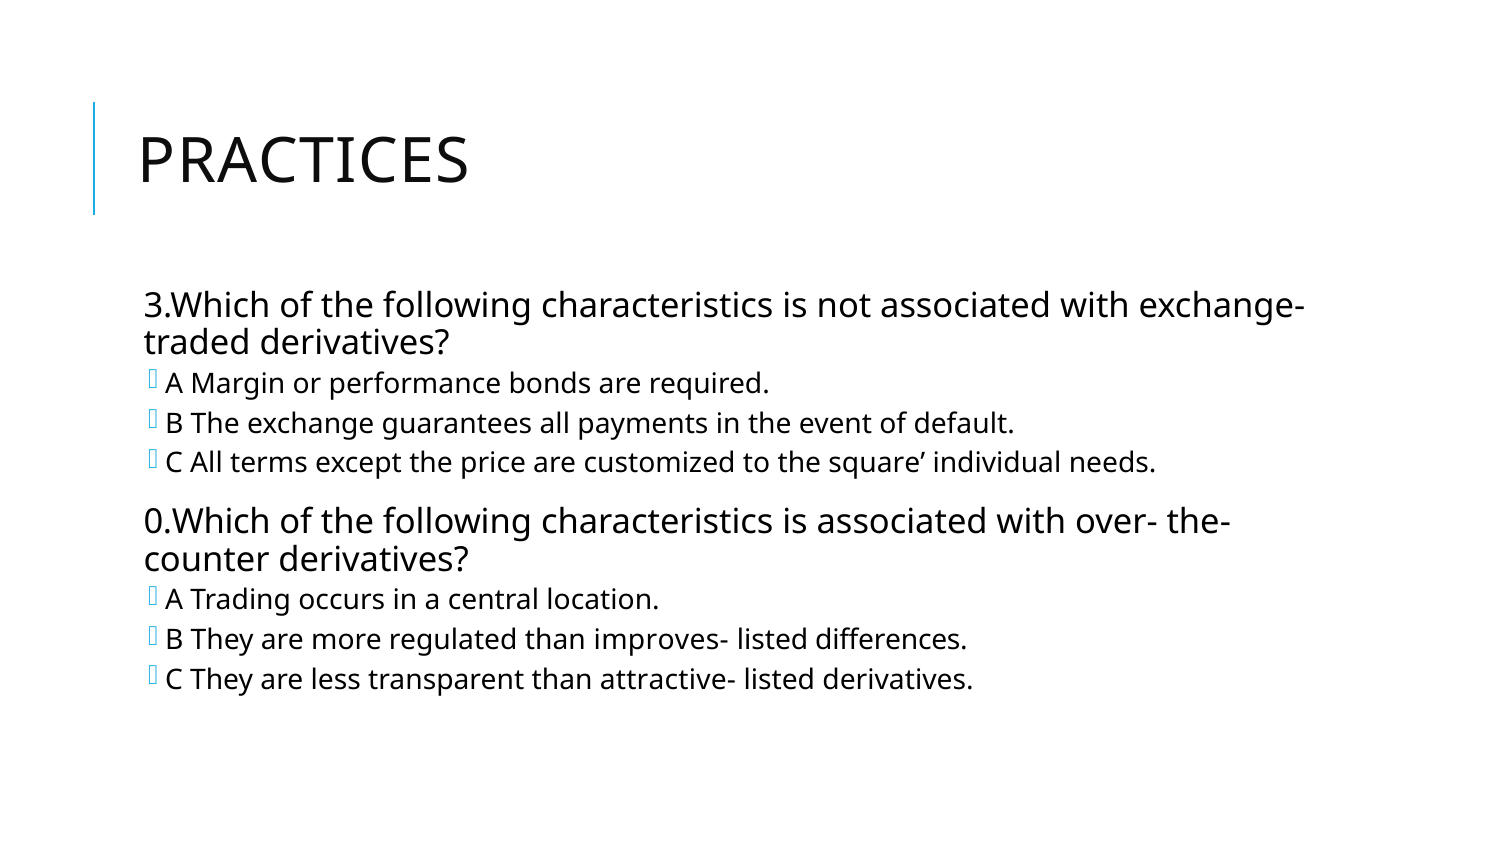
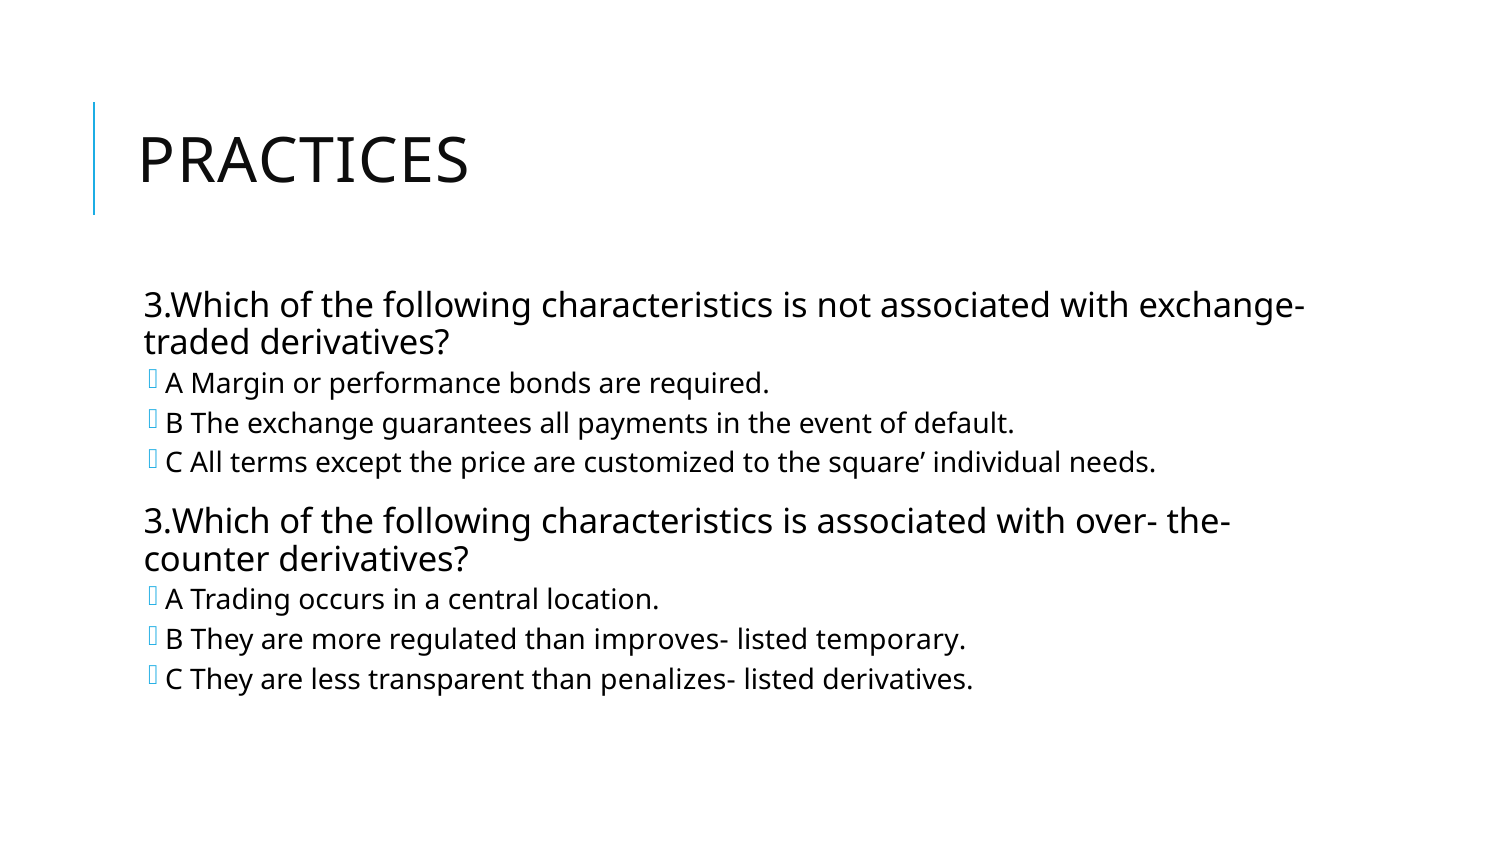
0.Which at (207, 523): 0.Which -> 3.Which
differences: differences -> temporary
attractive-: attractive- -> penalizes-
